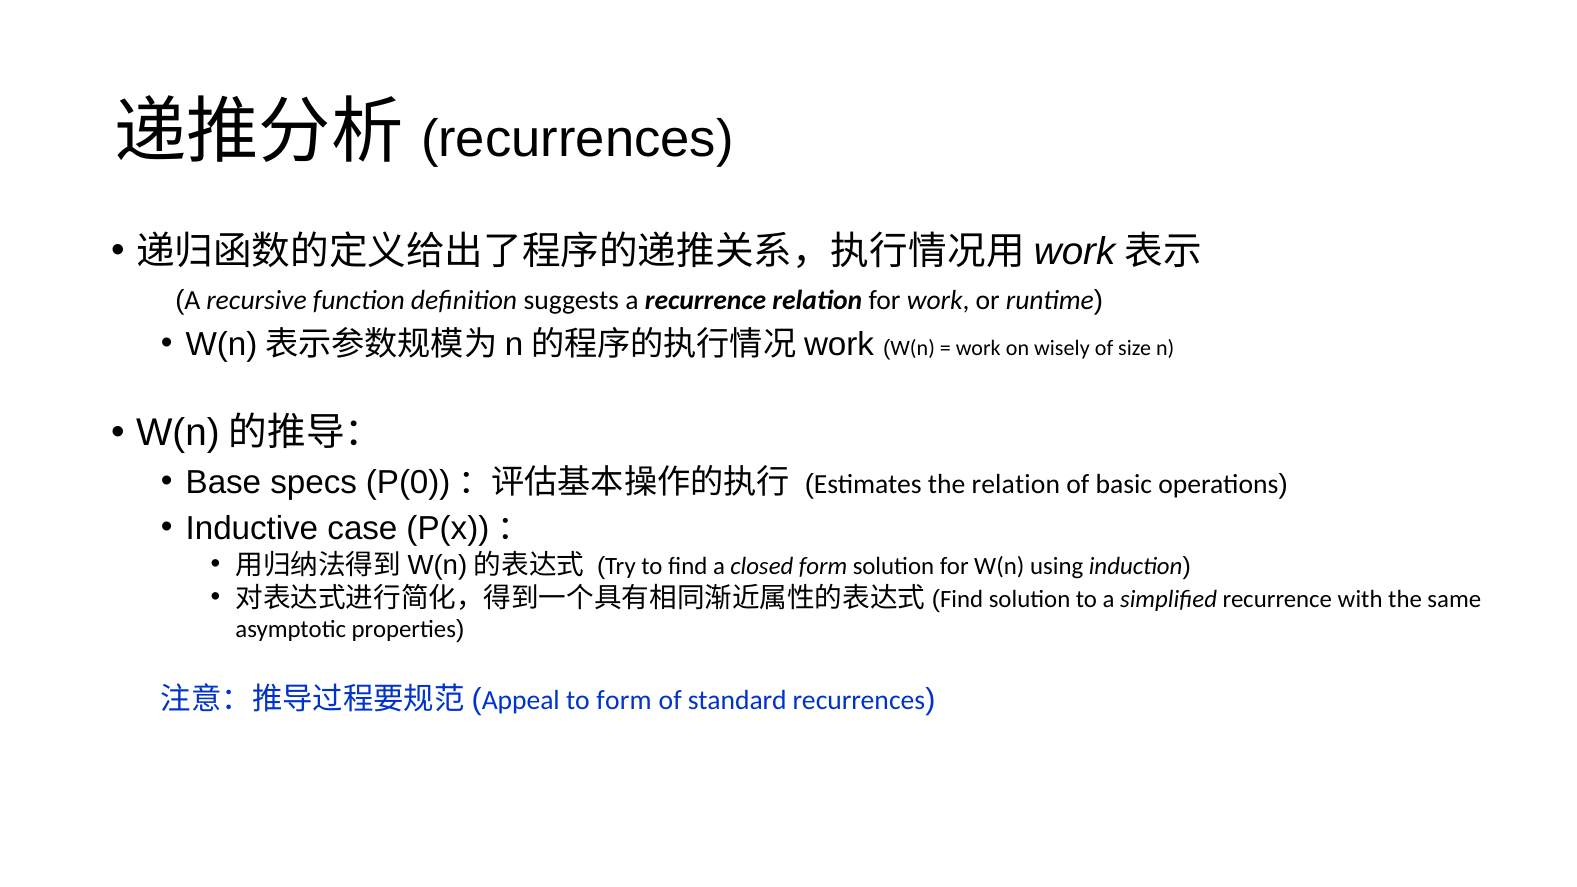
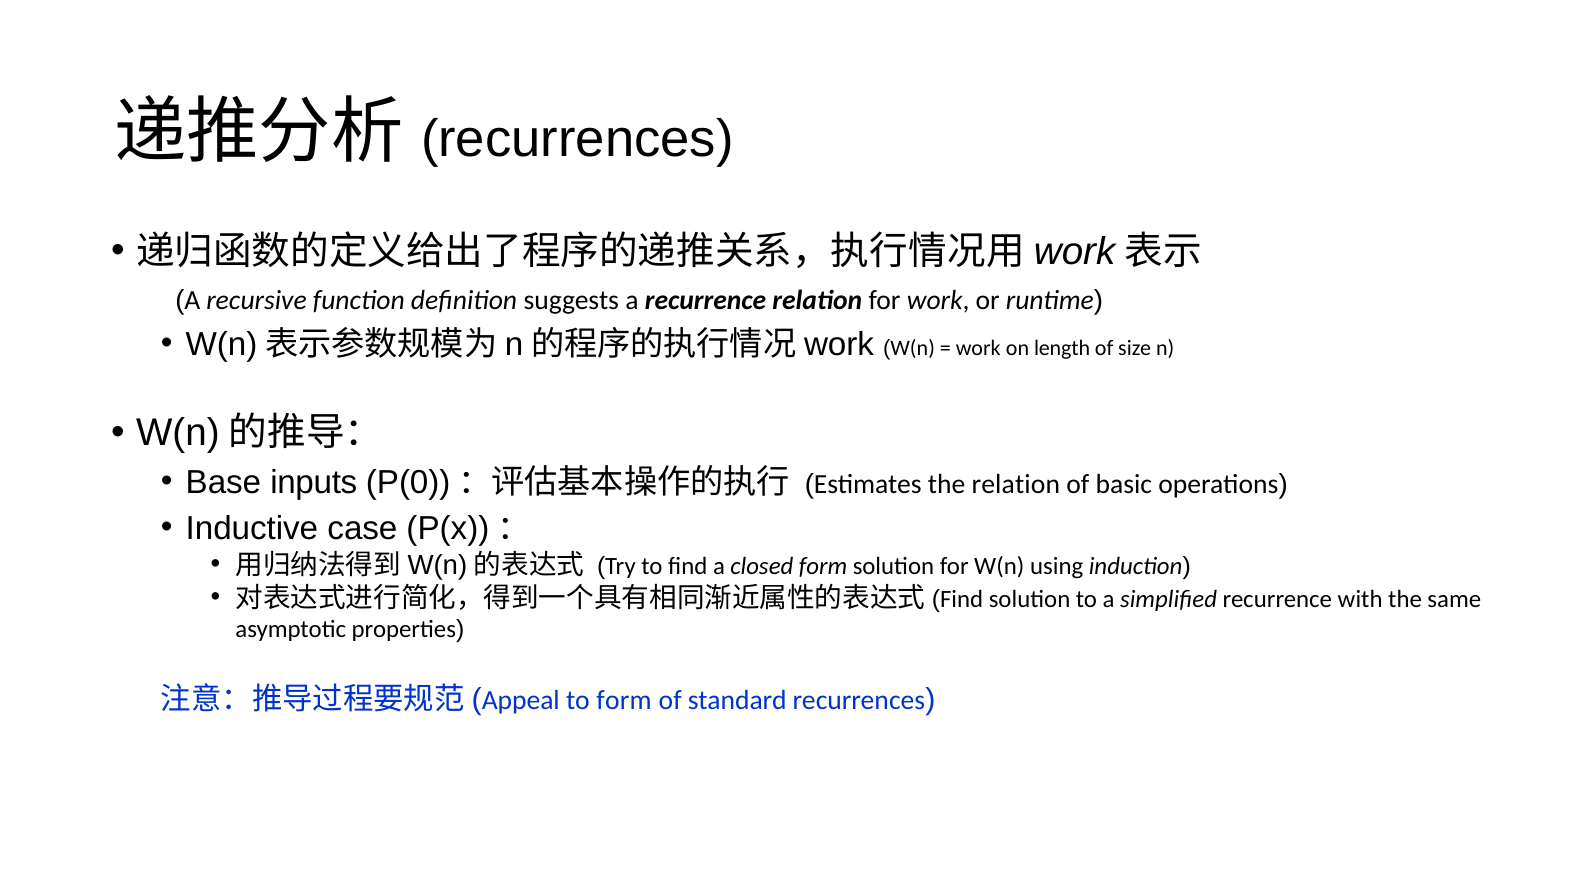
wisely: wisely -> length
specs: specs -> inputs
